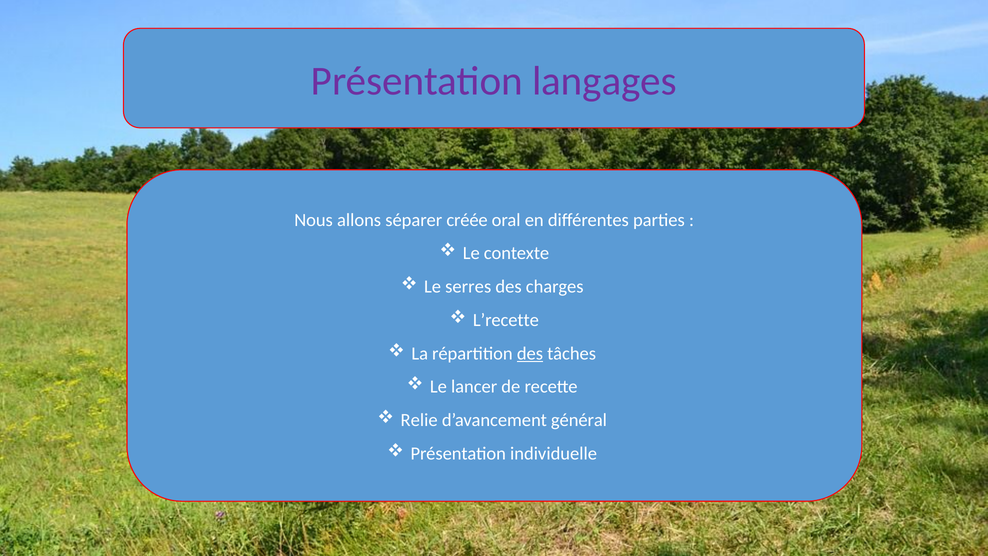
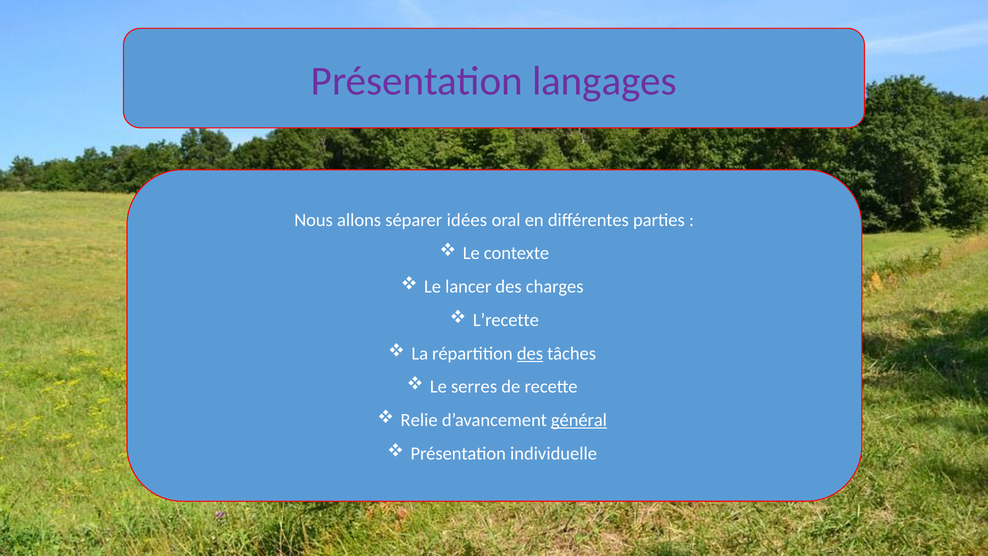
créée: créée -> idées
serres: serres -> lancer
lancer: lancer -> serres
général underline: none -> present
